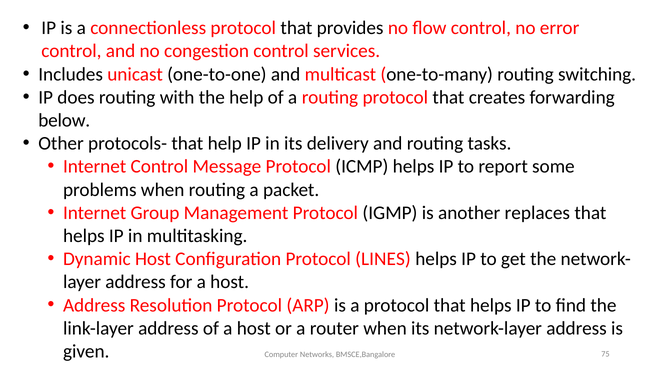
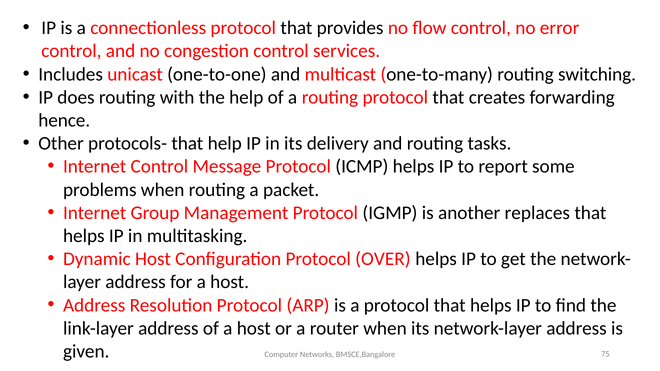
below: below -> hence
LINES: LINES -> OVER
